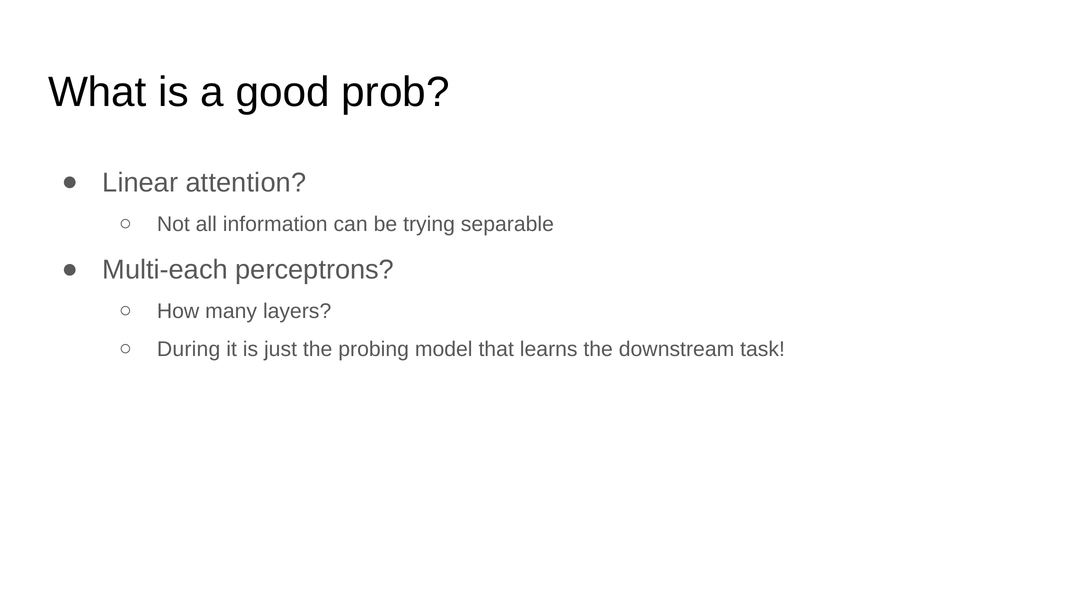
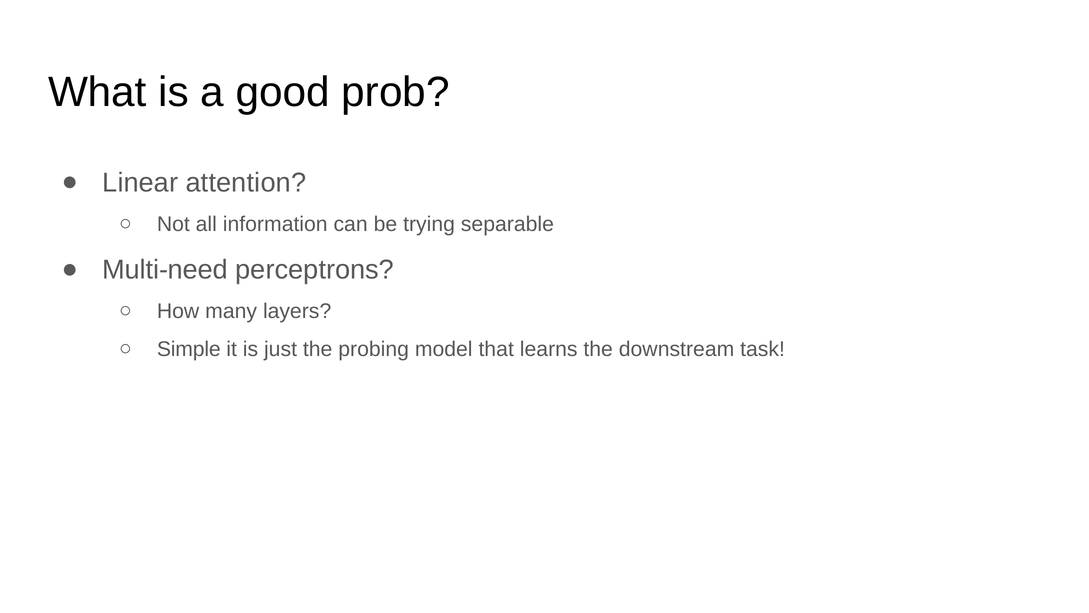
Multi-each: Multi-each -> Multi-need
During: During -> Simple
